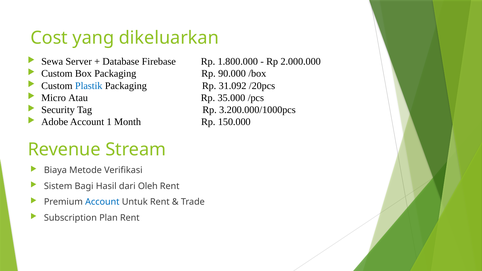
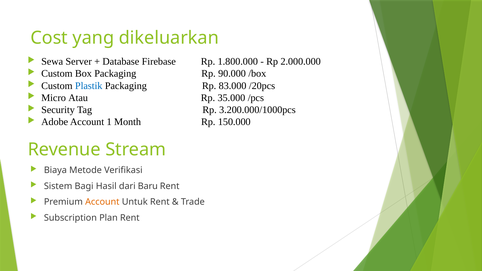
31.092: 31.092 -> 83.000
Oleh: Oleh -> Baru
Account at (102, 202) colour: blue -> orange
